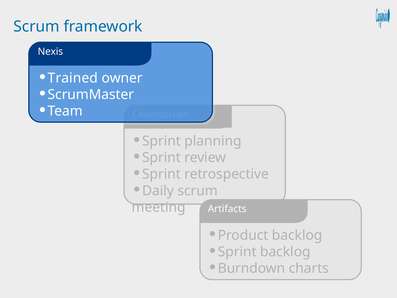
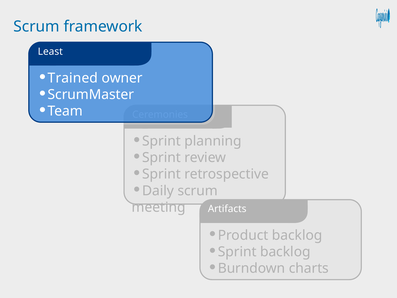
Nexis: Nexis -> Least
